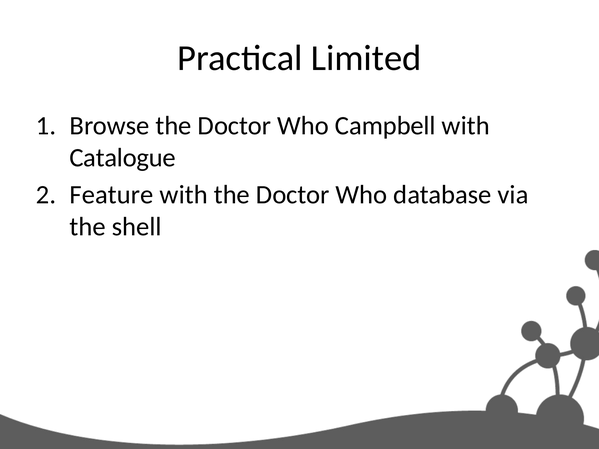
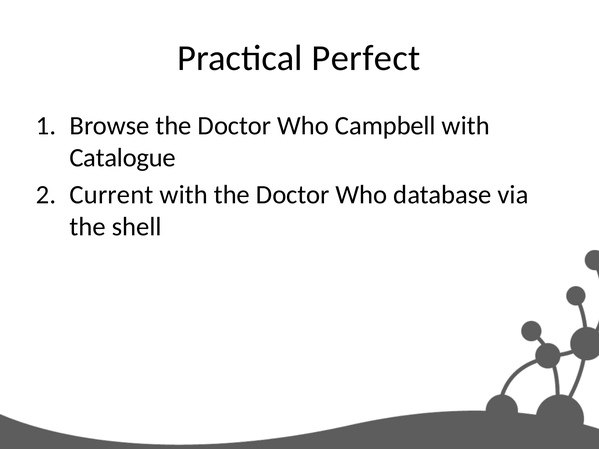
Limited: Limited -> Perfect
Feature: Feature -> Current
